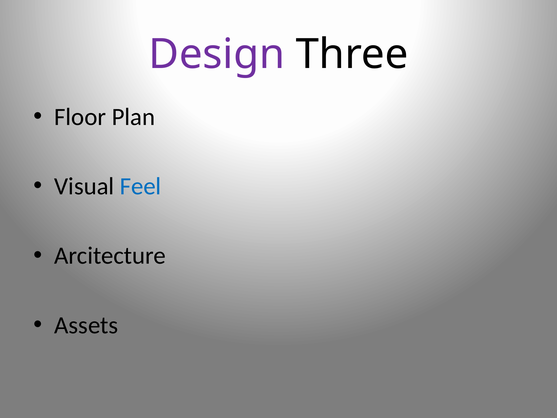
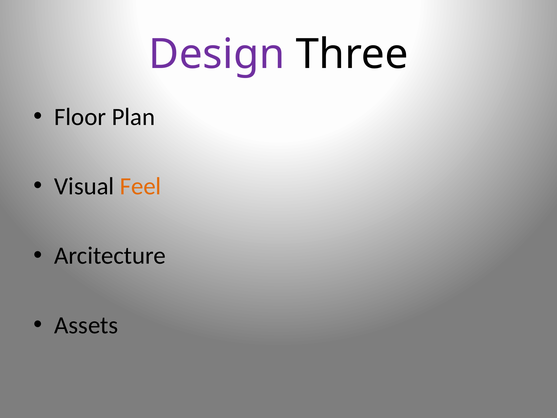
Feel colour: blue -> orange
